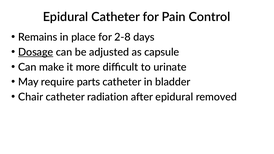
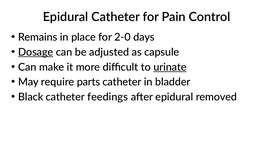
2-8: 2-8 -> 2-0
urinate underline: none -> present
Chair: Chair -> Black
radiation: radiation -> feedings
